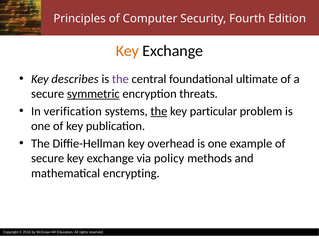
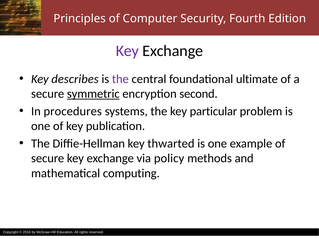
Key at (127, 51) colour: orange -> purple
threats: threats -> second
verification: verification -> procedures
the at (159, 111) underline: present -> none
overhead: overhead -> thwarted
encrypting: encrypting -> computing
